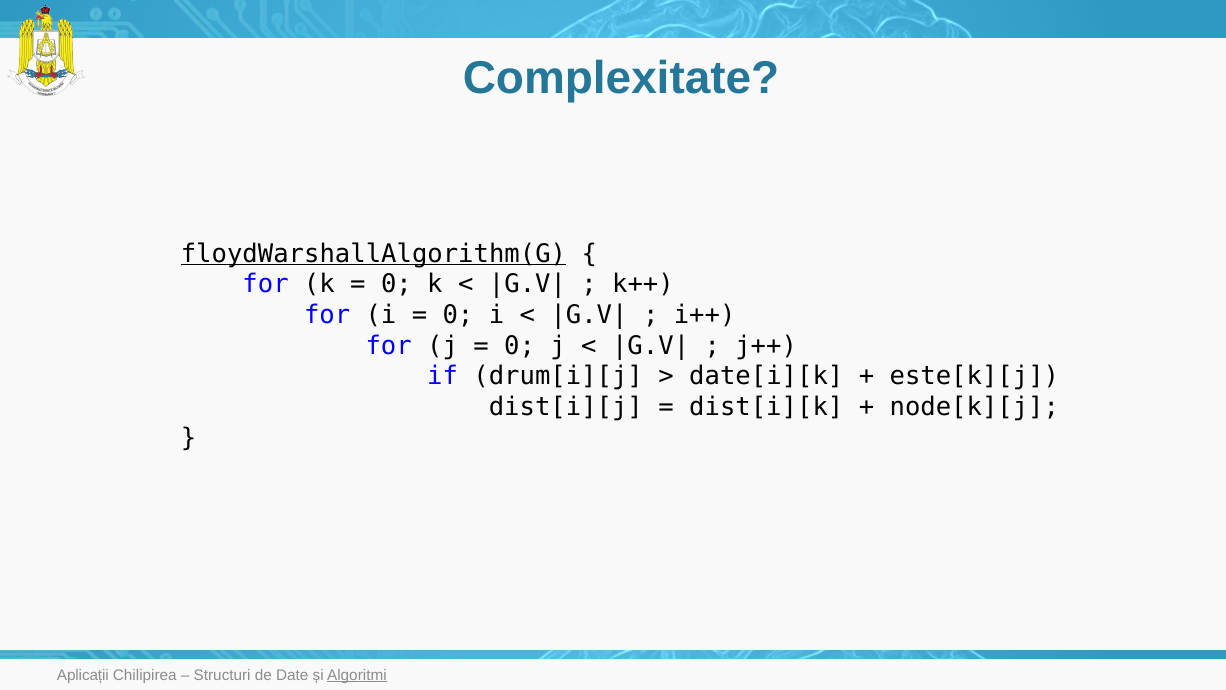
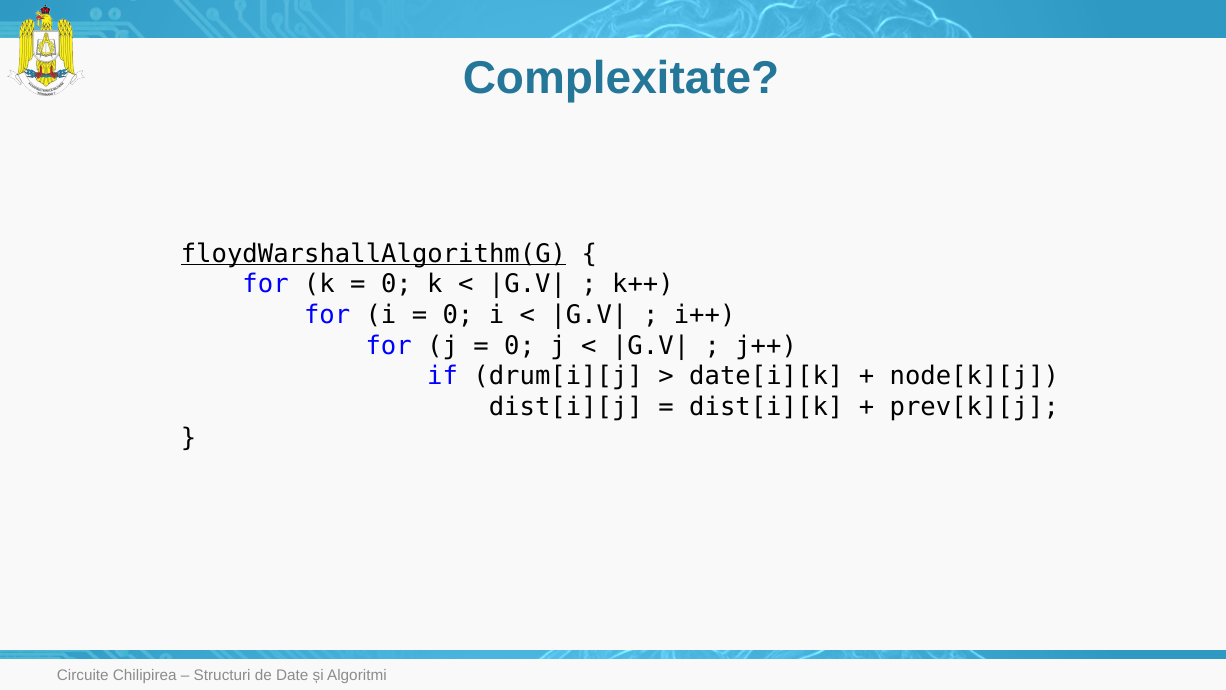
este[k][j: este[k][j -> node[k][j
node[k][j: node[k][j -> prev[k][j
Aplicații: Aplicații -> Circuite
Algoritmi underline: present -> none
